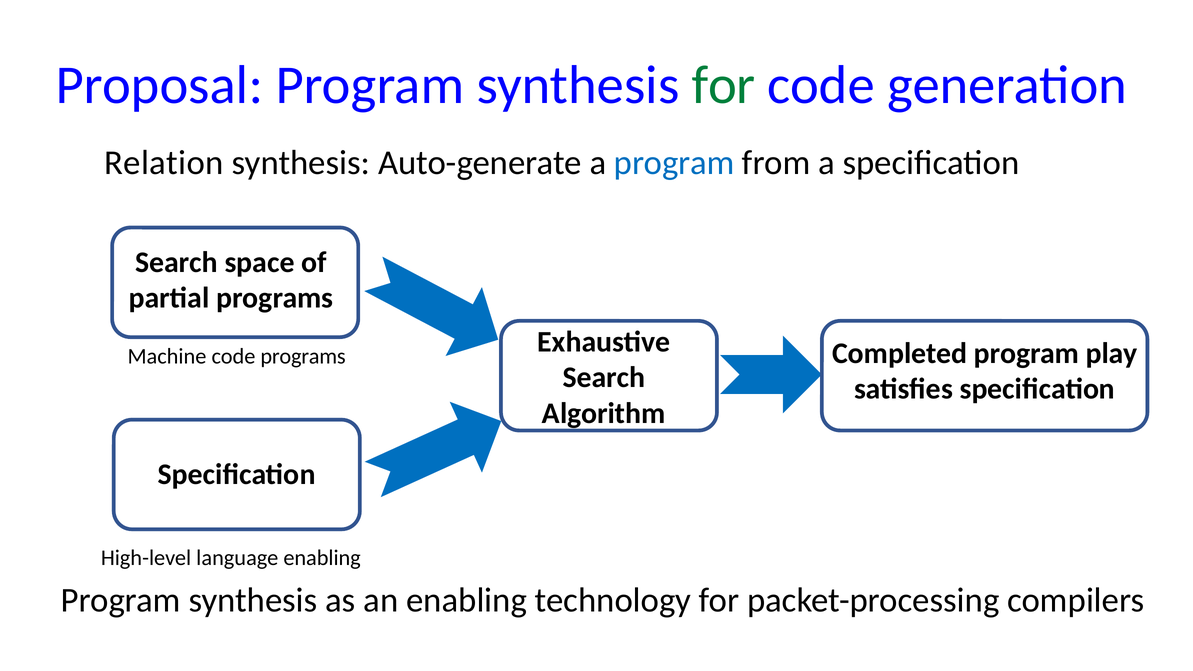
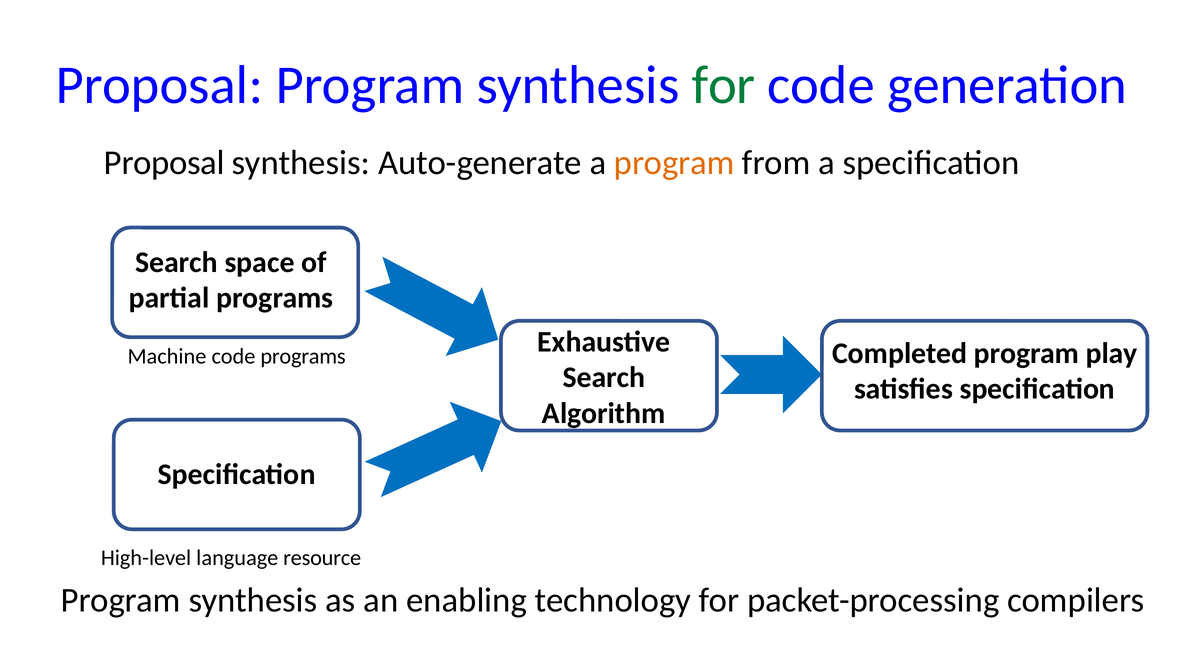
Relation at (164, 163): Relation -> Proposal
program at (674, 163) colour: blue -> orange
language enabling: enabling -> resource
